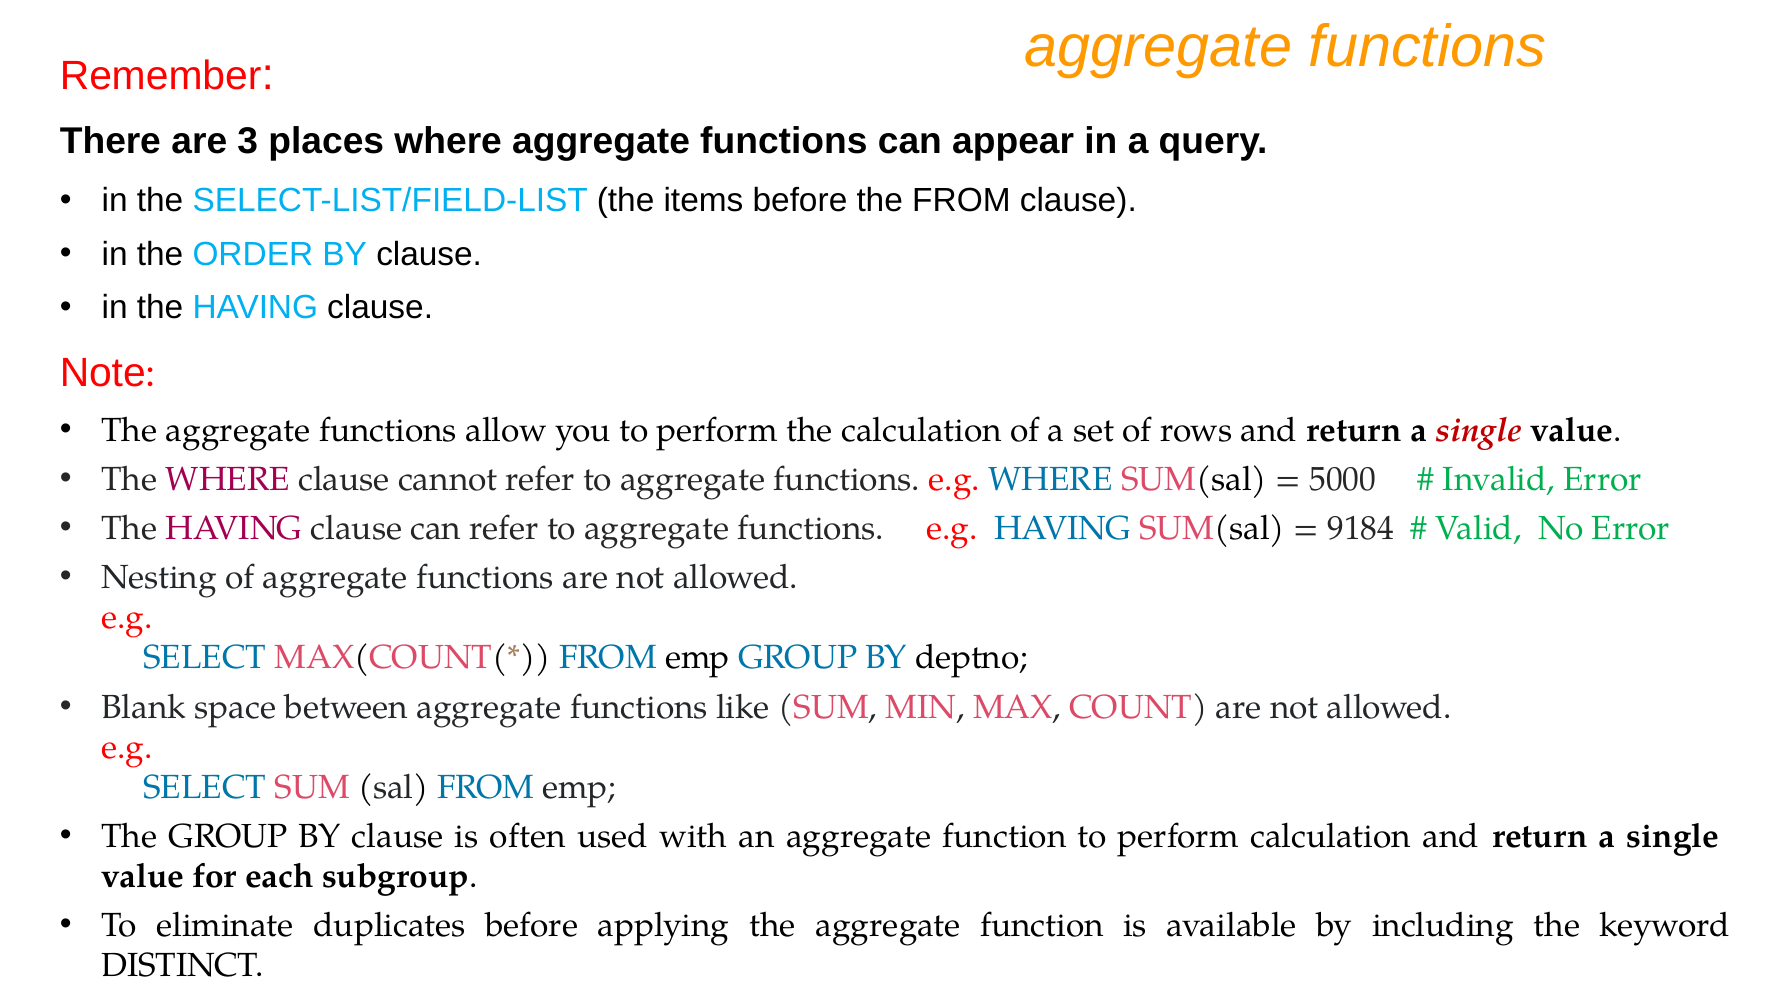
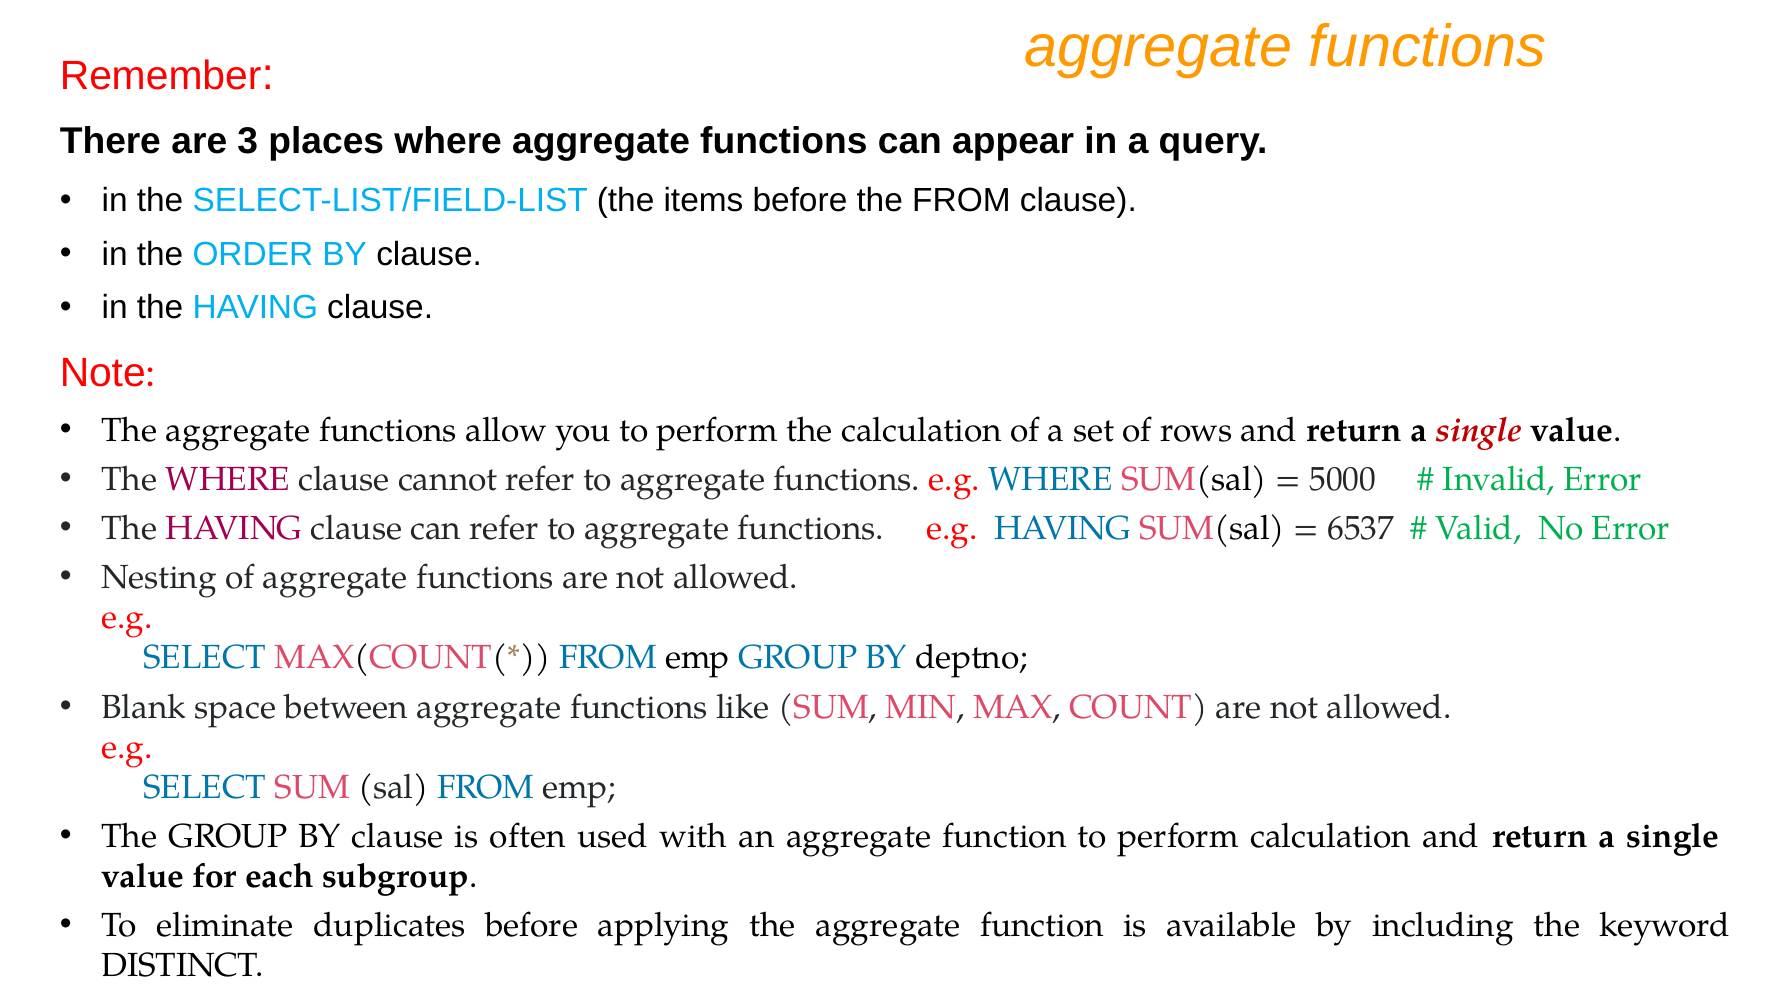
9184: 9184 -> 6537
